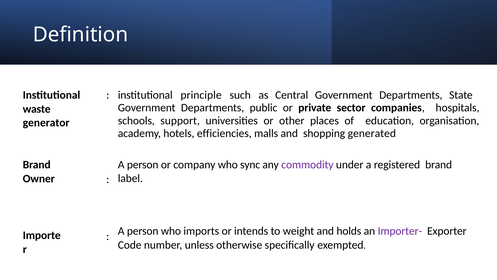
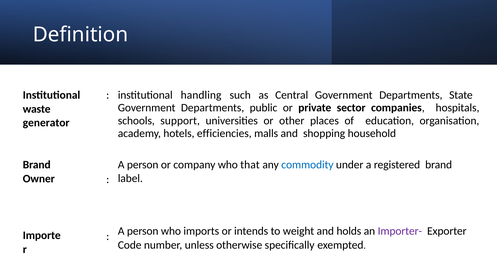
principle: principle -> handling
generated: generated -> household
sync: sync -> that
commodity colour: purple -> blue
